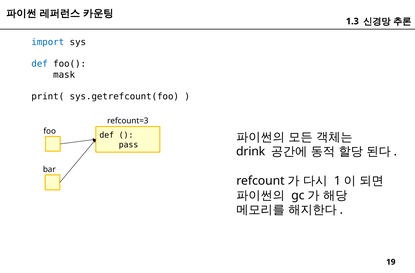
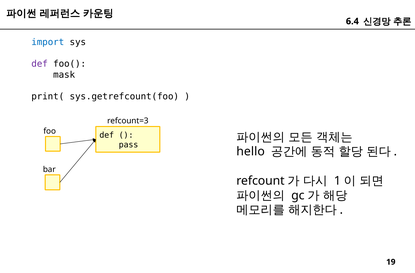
1.3: 1.3 -> 6.4
def at (40, 64) colour: blue -> purple
drink: drink -> hello
